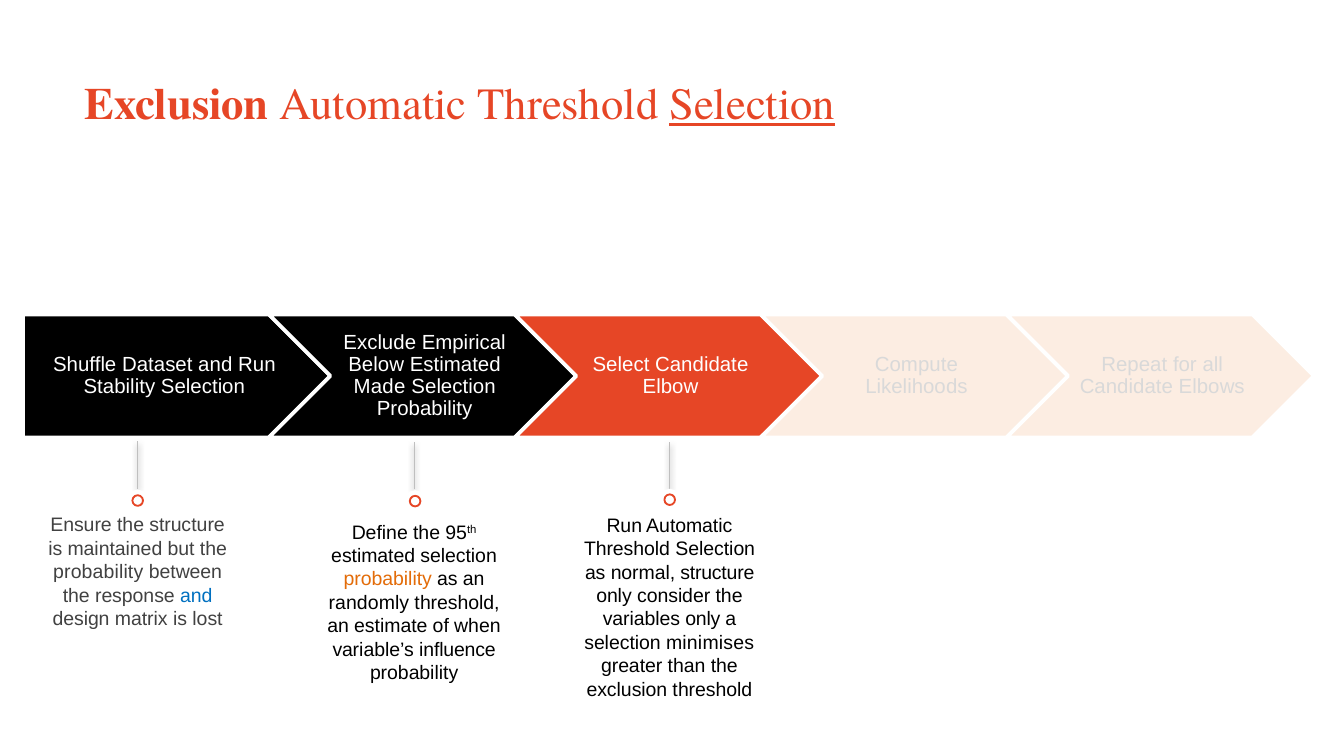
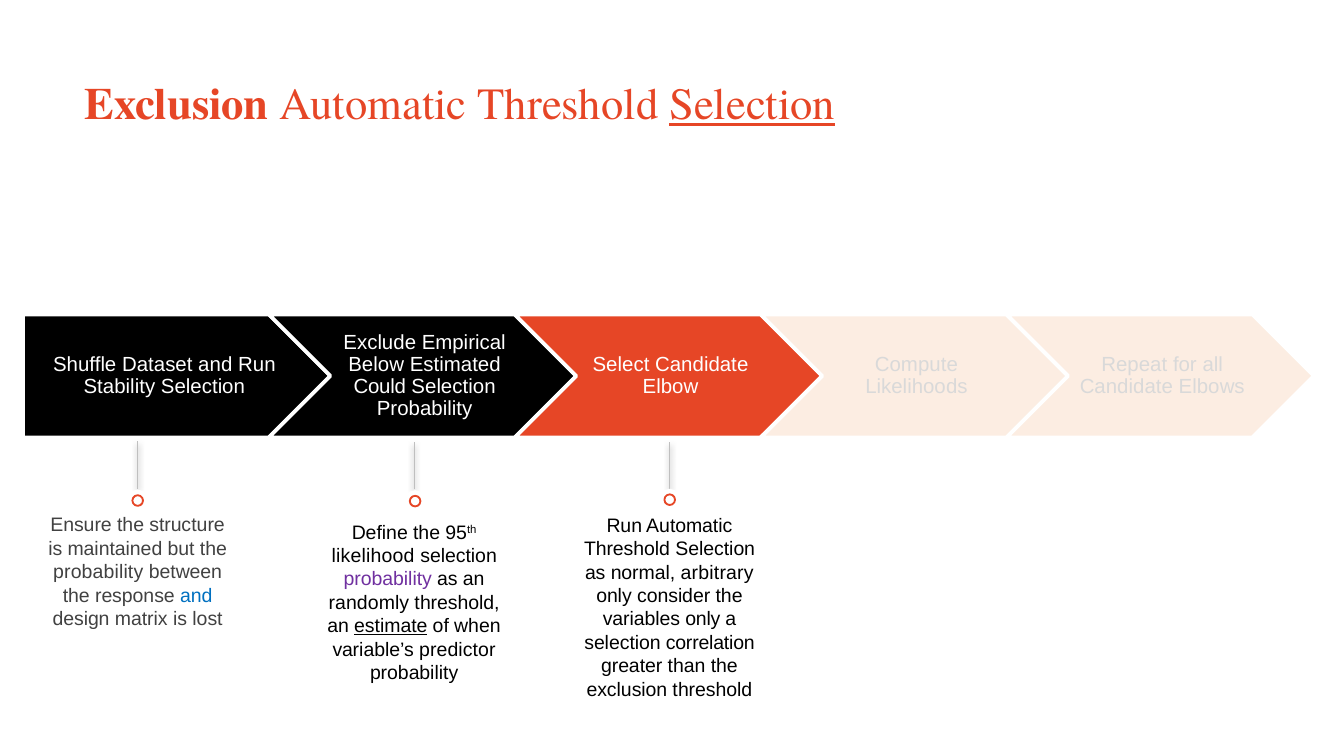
Made: Made -> Could
estimated at (373, 556): estimated -> likelihood
normal structure: structure -> arbitrary
probability at (388, 580) colour: orange -> purple
estimate underline: none -> present
minimises: minimises -> correlation
influence: influence -> predictor
